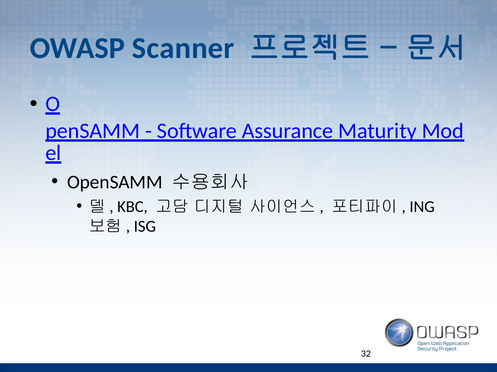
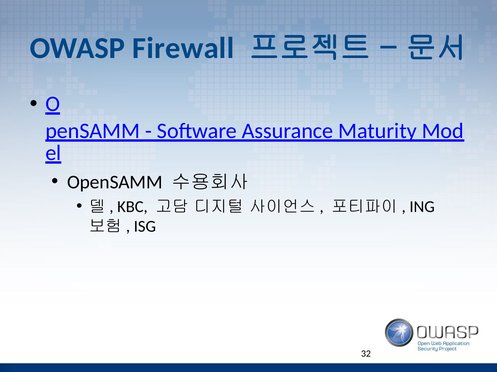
Scanner: Scanner -> Firewall
